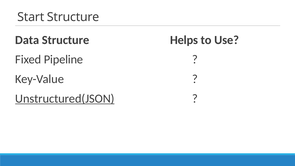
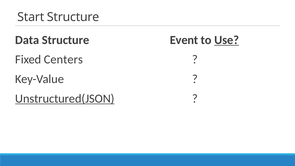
Helps: Helps -> Event
Use underline: none -> present
Pipeline: Pipeline -> Centers
